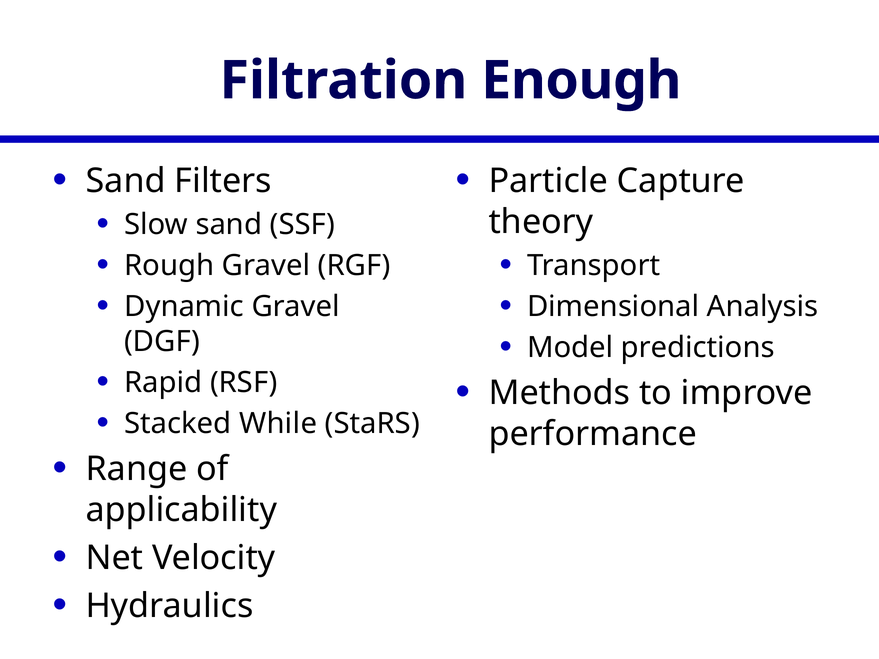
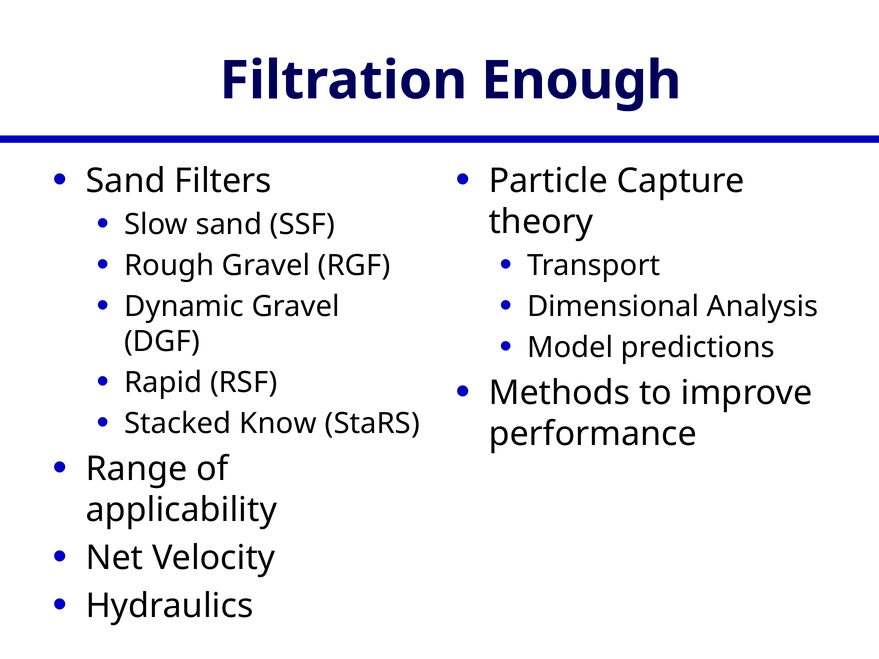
While: While -> Know
